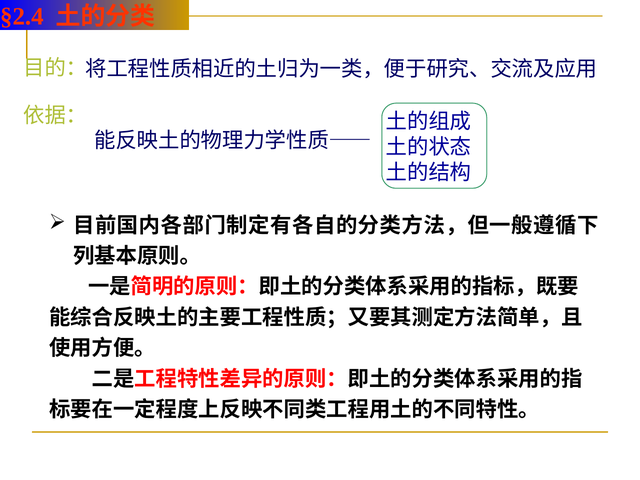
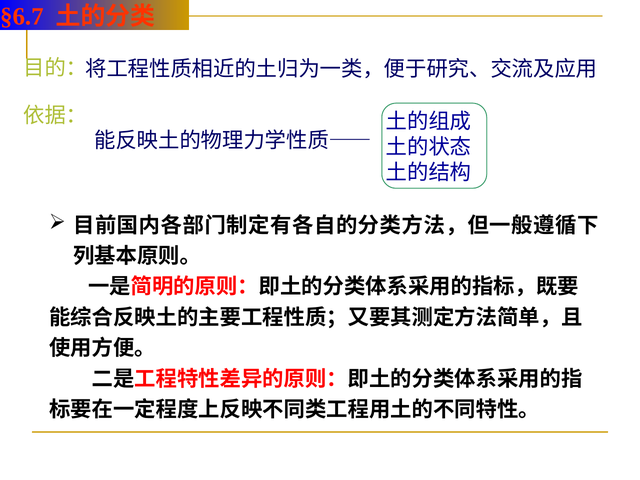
§2.4: §2.4 -> §6.7
